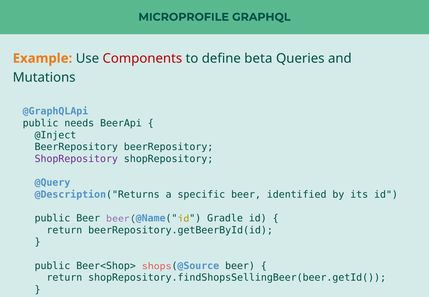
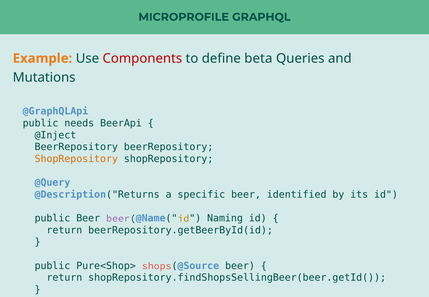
ShopRepository at (76, 159) colour: purple -> orange
Gradle: Gradle -> Naming
Beer<Shop>: Beer<Shop> -> Pure<Shop>
